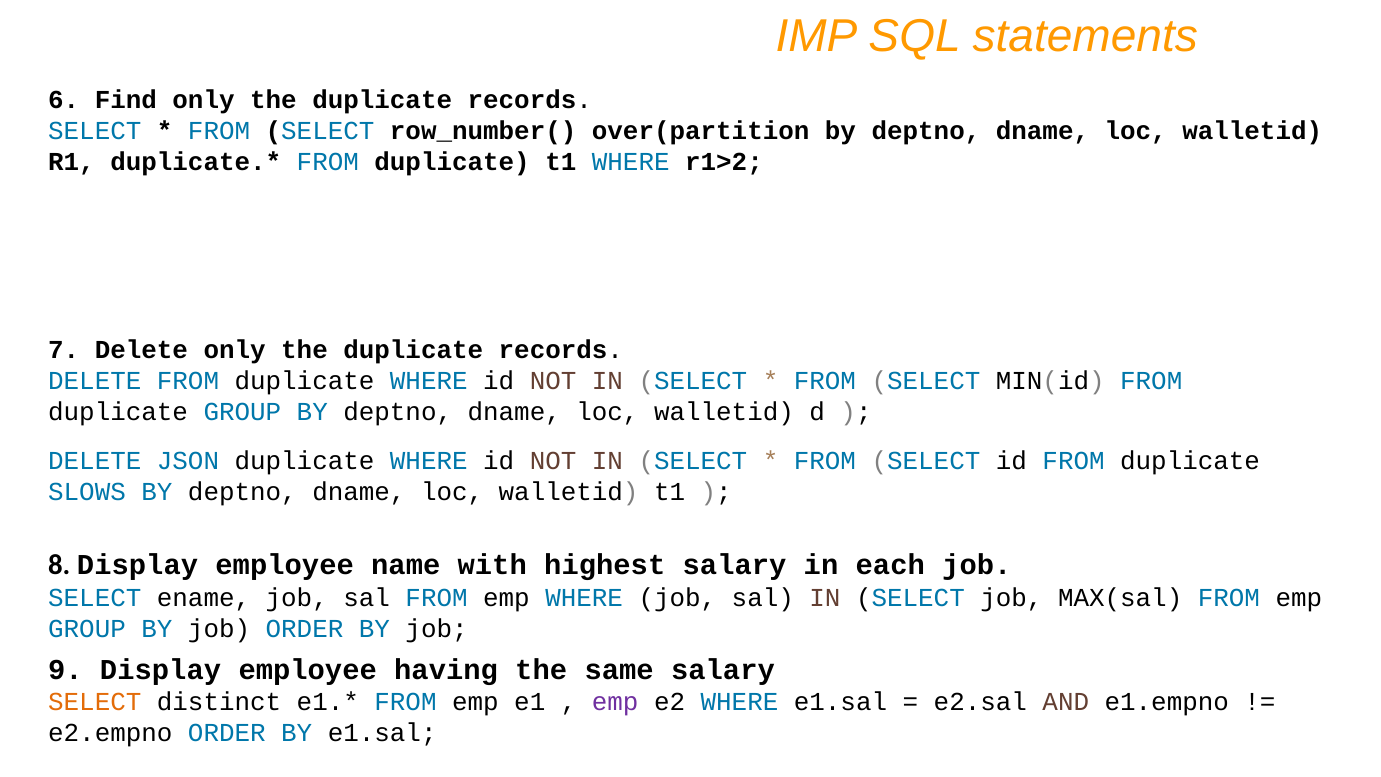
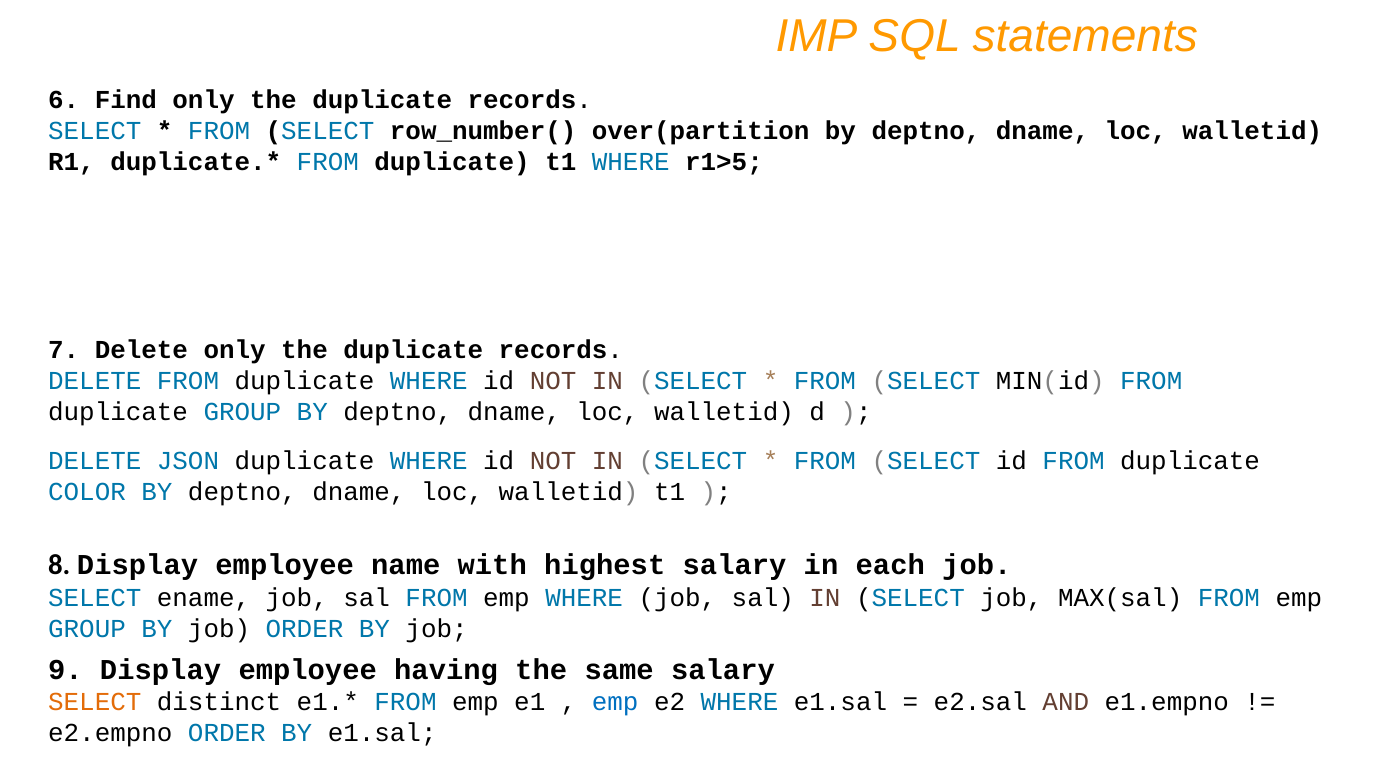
r1>2: r1>2 -> r1>5
SLOWS: SLOWS -> COLOR
emp at (615, 702) colour: purple -> blue
